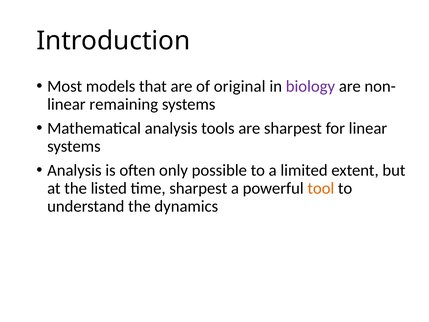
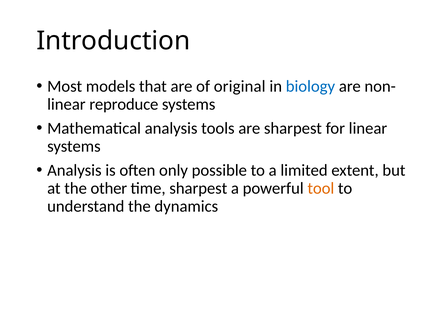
biology colour: purple -> blue
remaining: remaining -> reproduce
listed: listed -> other
